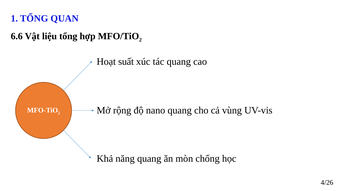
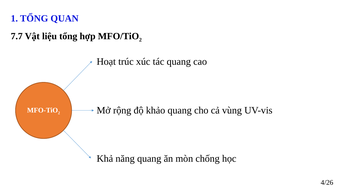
6.6: 6.6 -> 7.7
suất: suất -> trúc
nano: nano -> khảo
